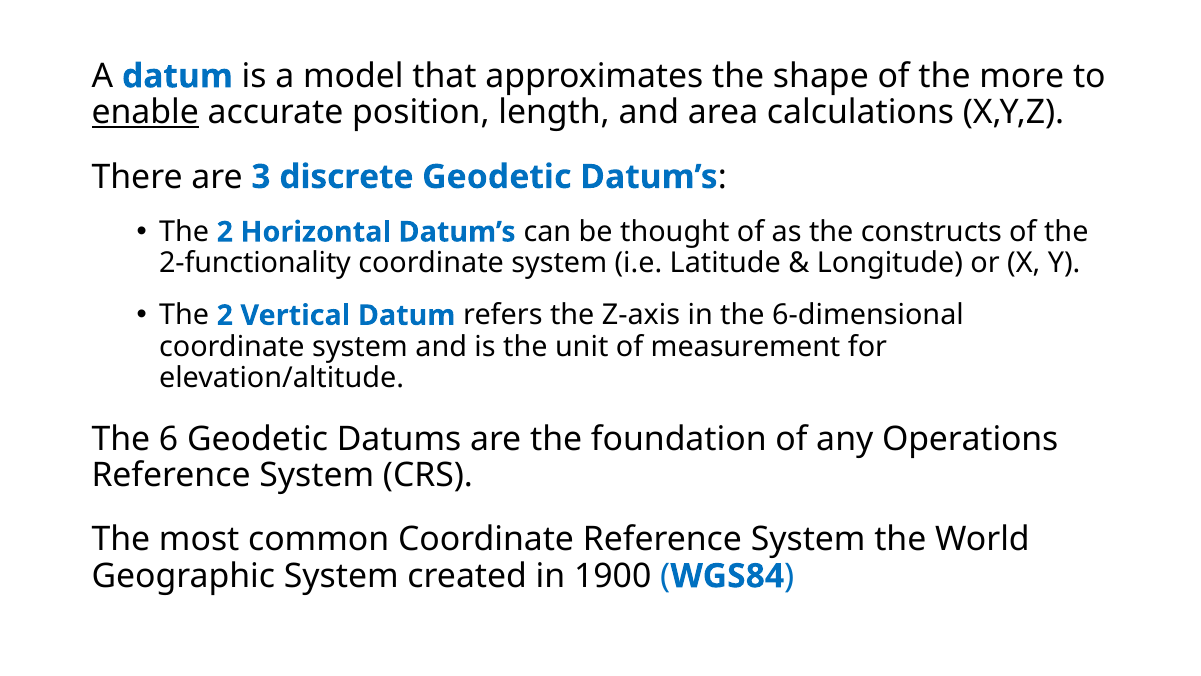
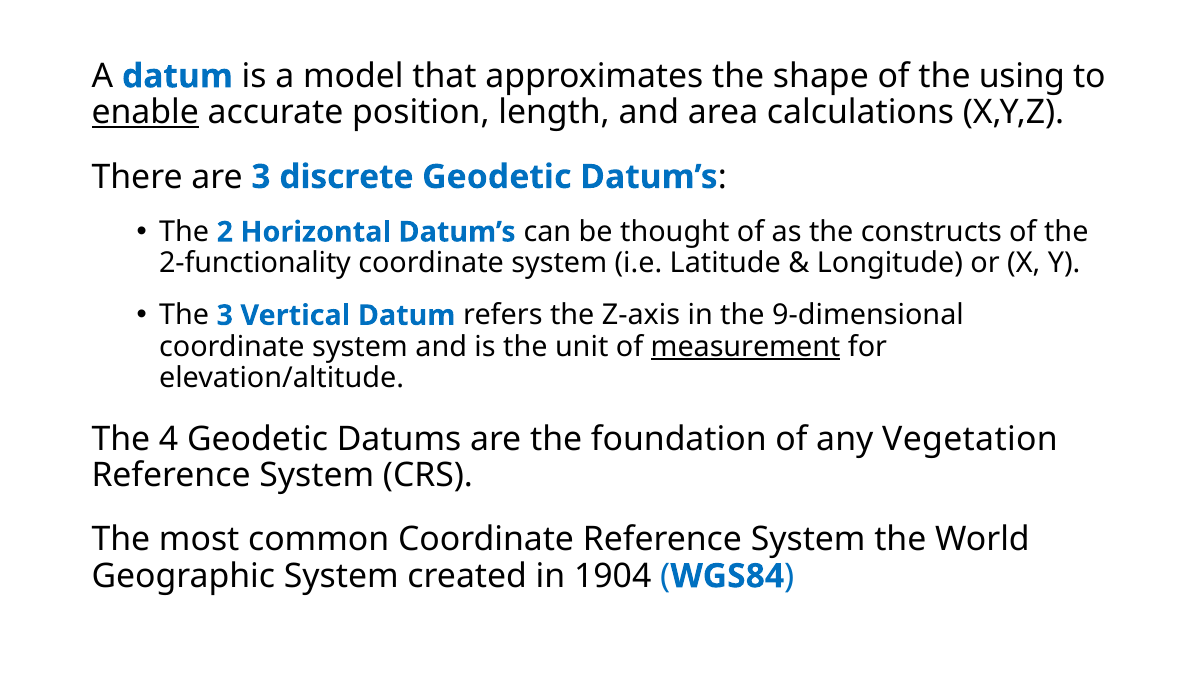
more: more -> using
2 at (225, 315): 2 -> 3
6-dimensional: 6-dimensional -> 9-dimensional
measurement underline: none -> present
6: 6 -> 4
Operations: Operations -> Vegetation
1900: 1900 -> 1904
